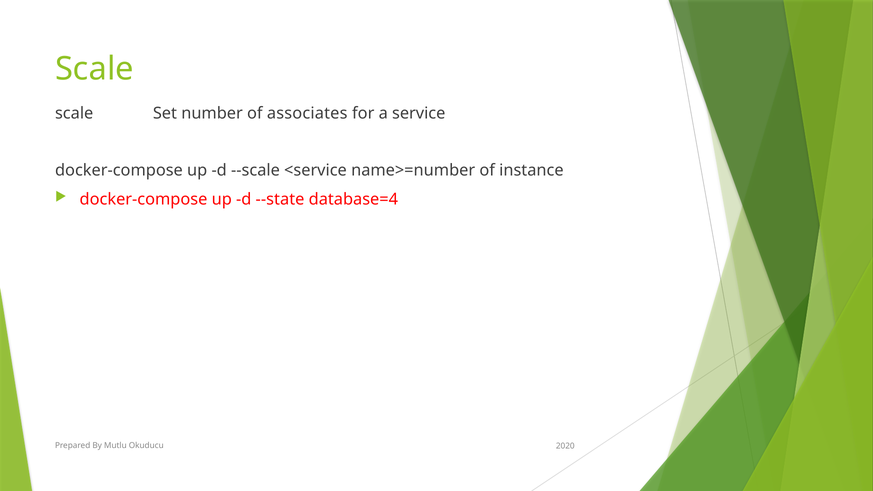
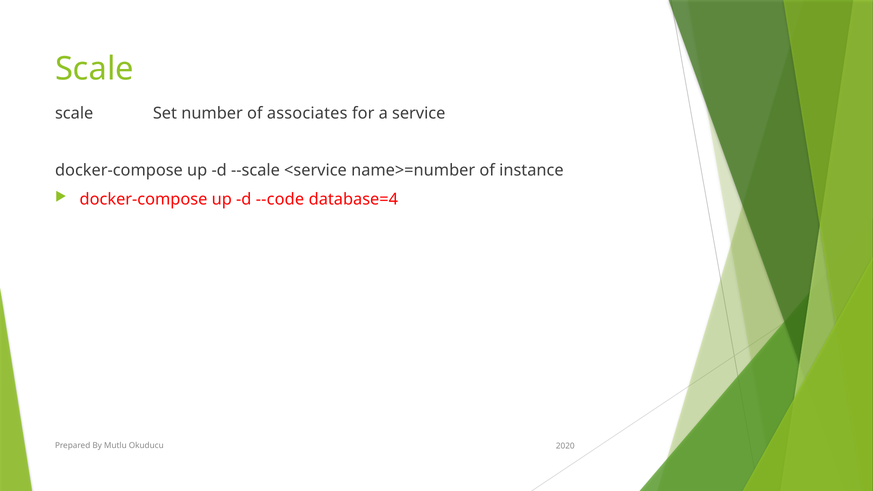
--state: --state -> --code
